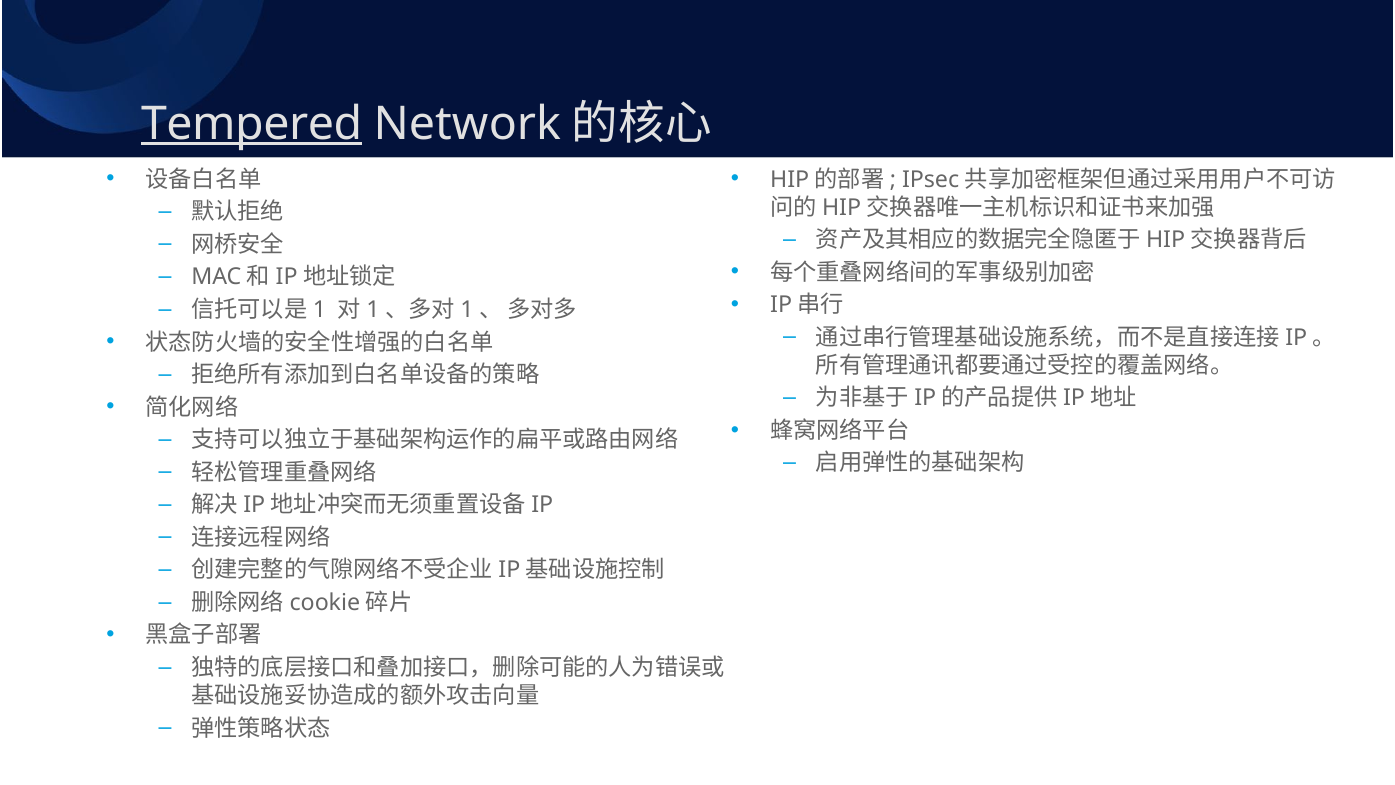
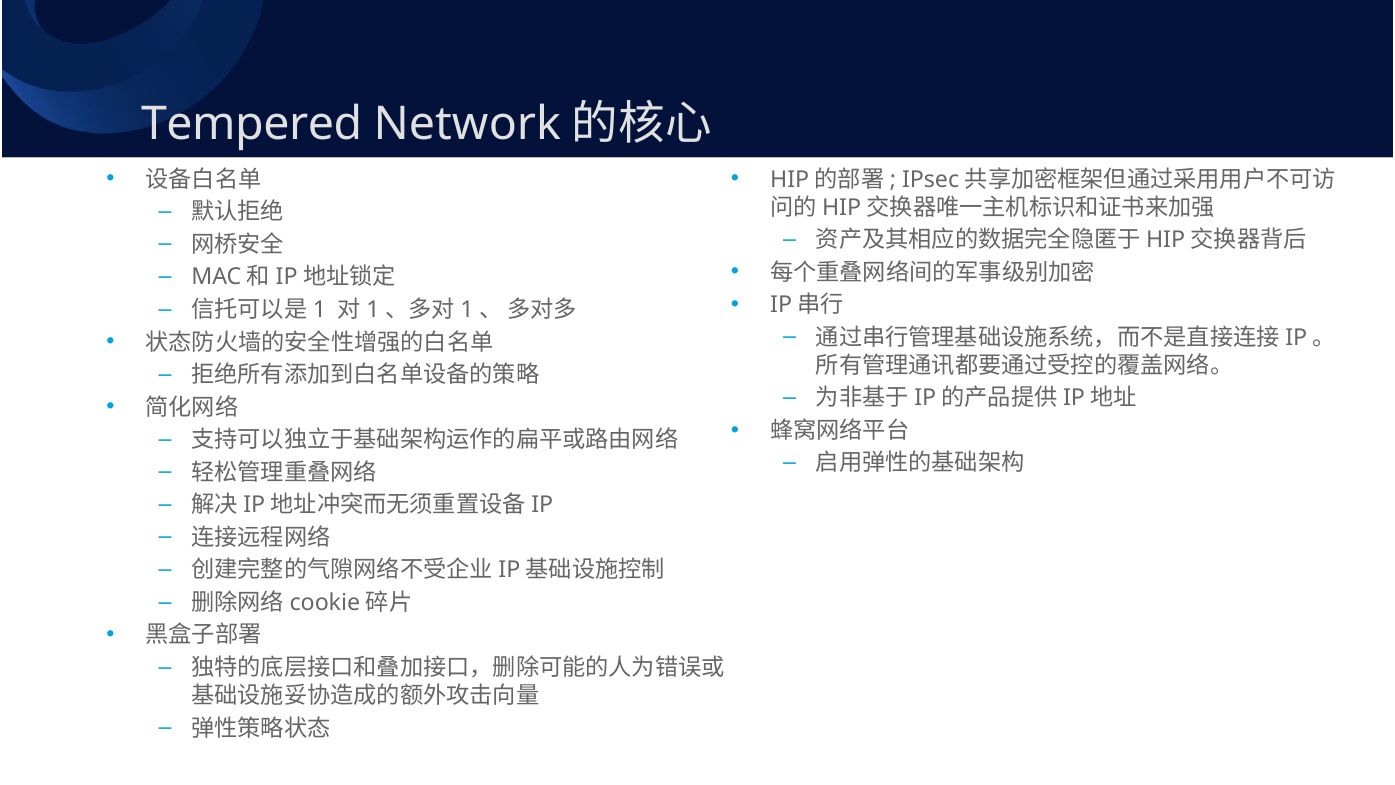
Tempered underline: present -> none
